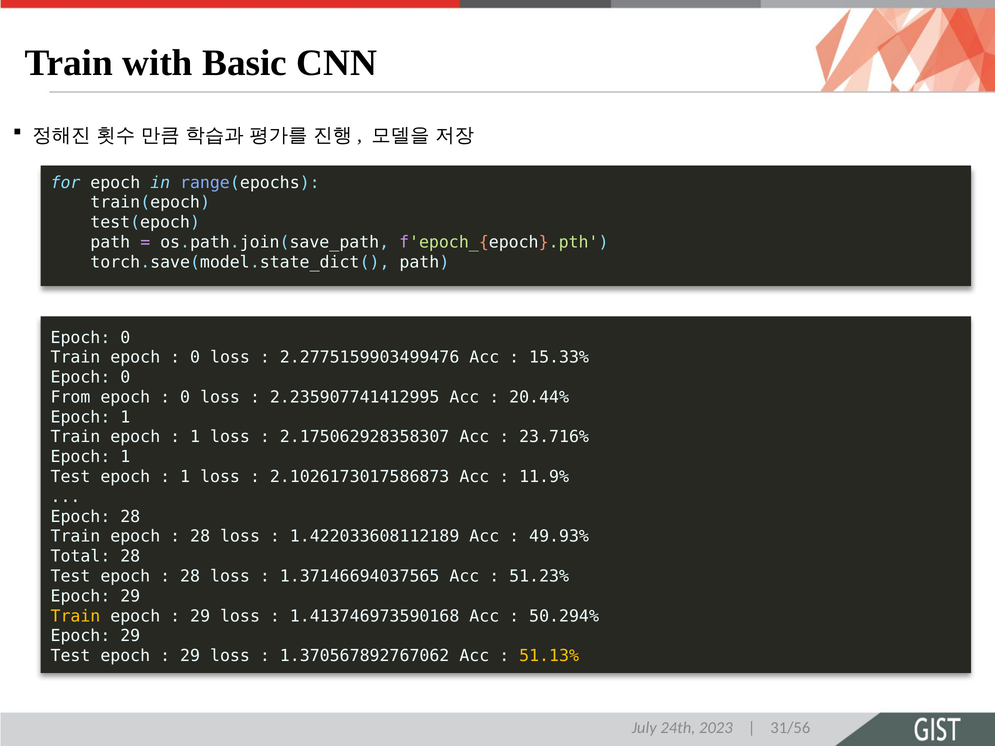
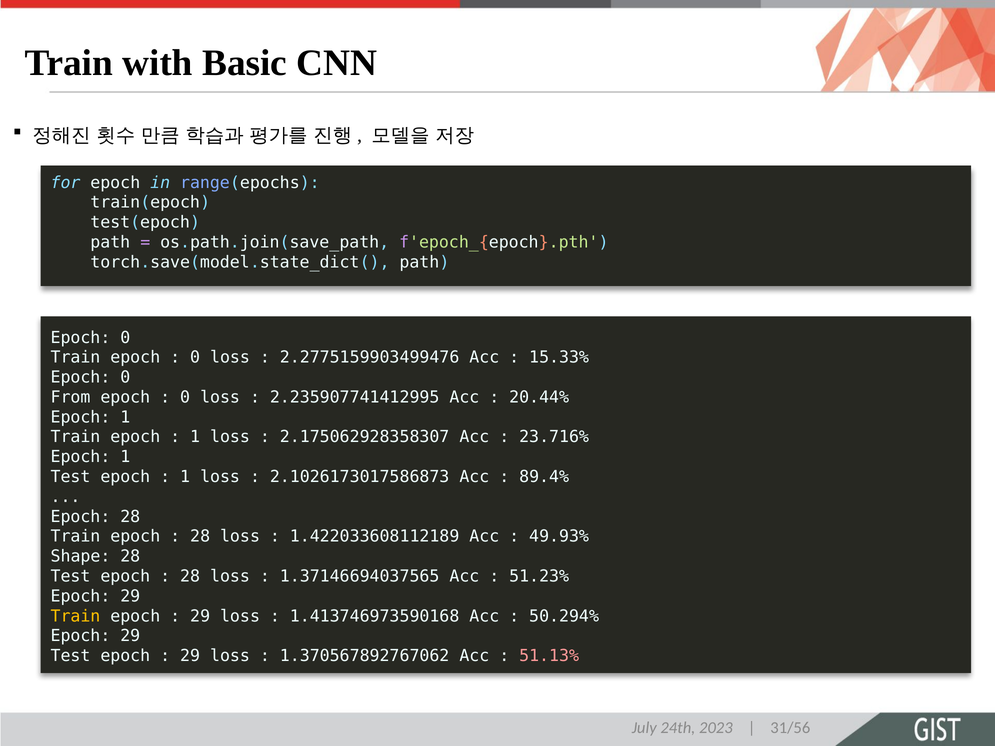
11.9%: 11.9% -> 89.4%
Total: Total -> Shape
51.13% colour: yellow -> pink
